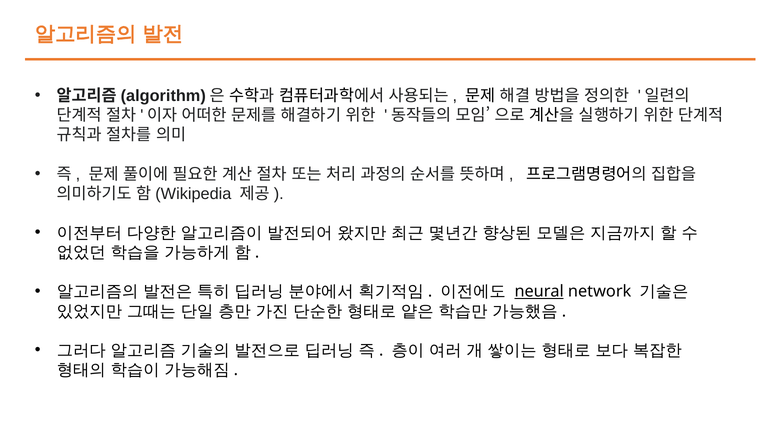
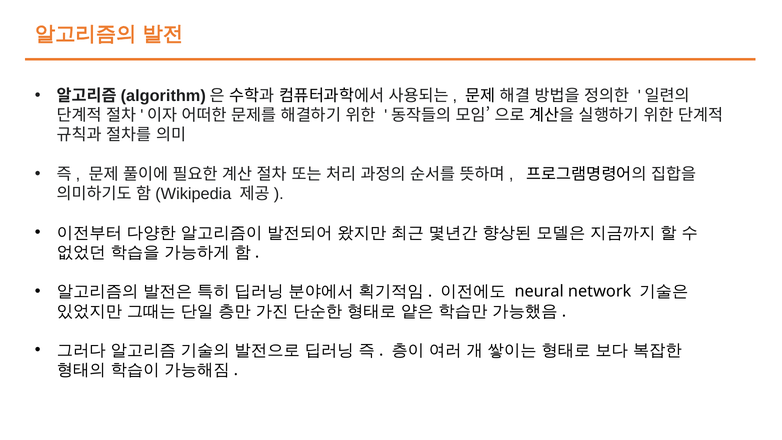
neural underline: present -> none
